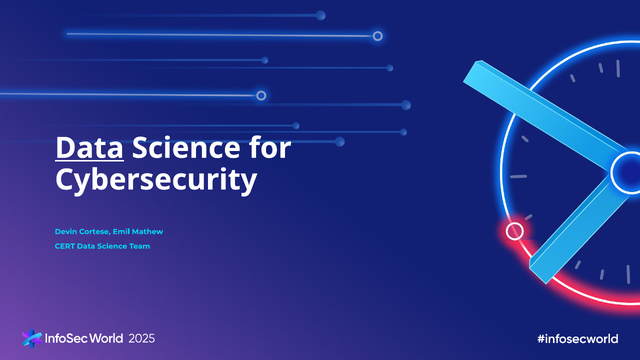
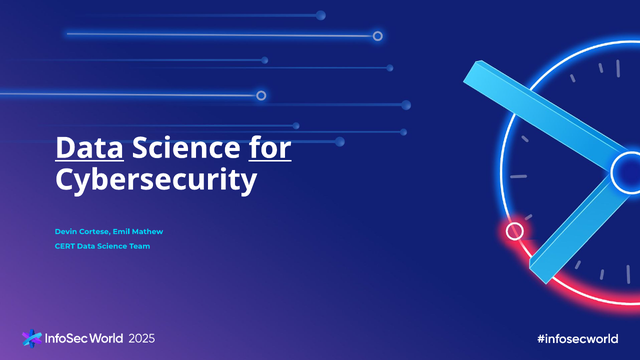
for underline: none -> present
